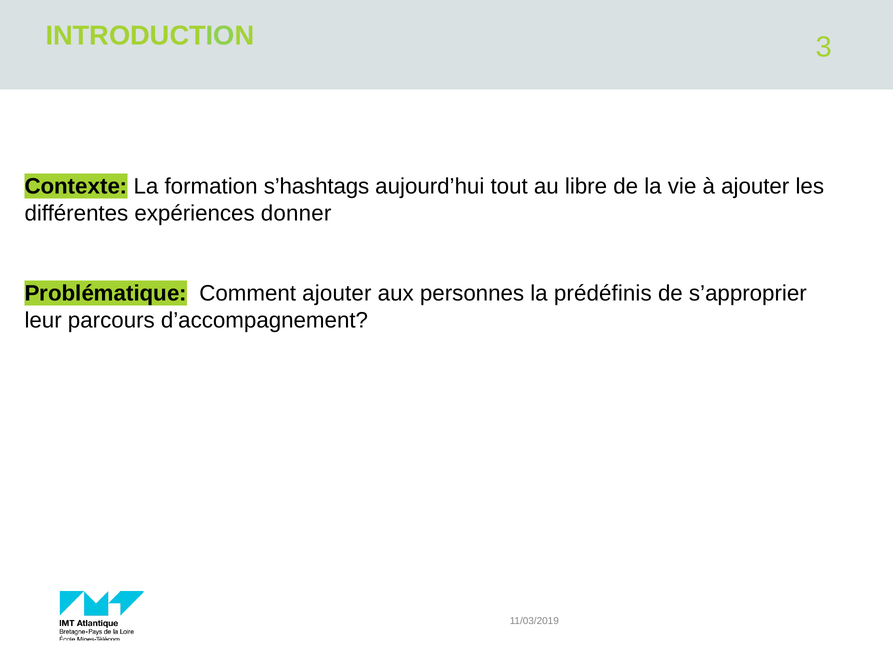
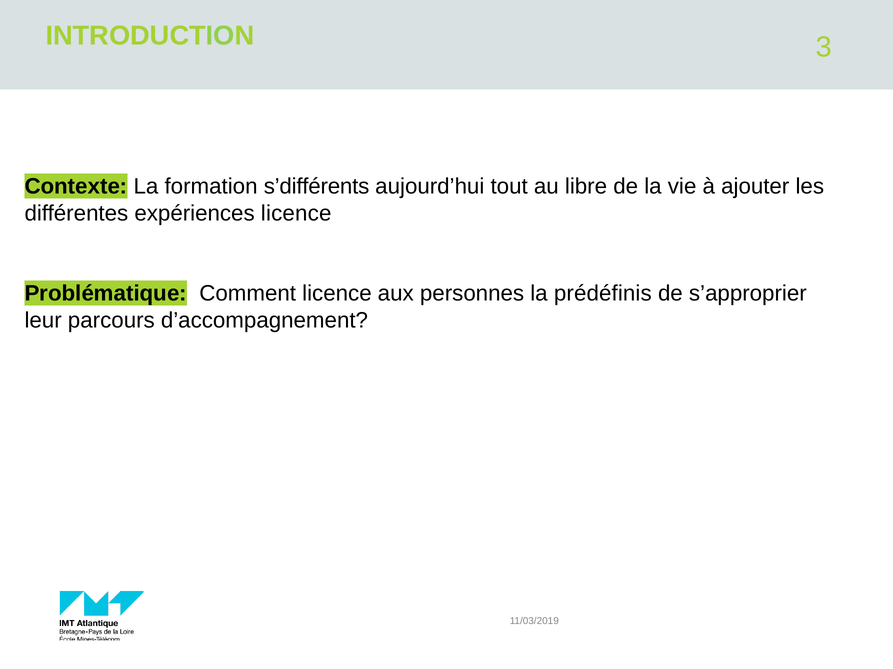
s’hashtags: s’hashtags -> s’différents
expériences donner: donner -> licence
Comment ajouter: ajouter -> licence
